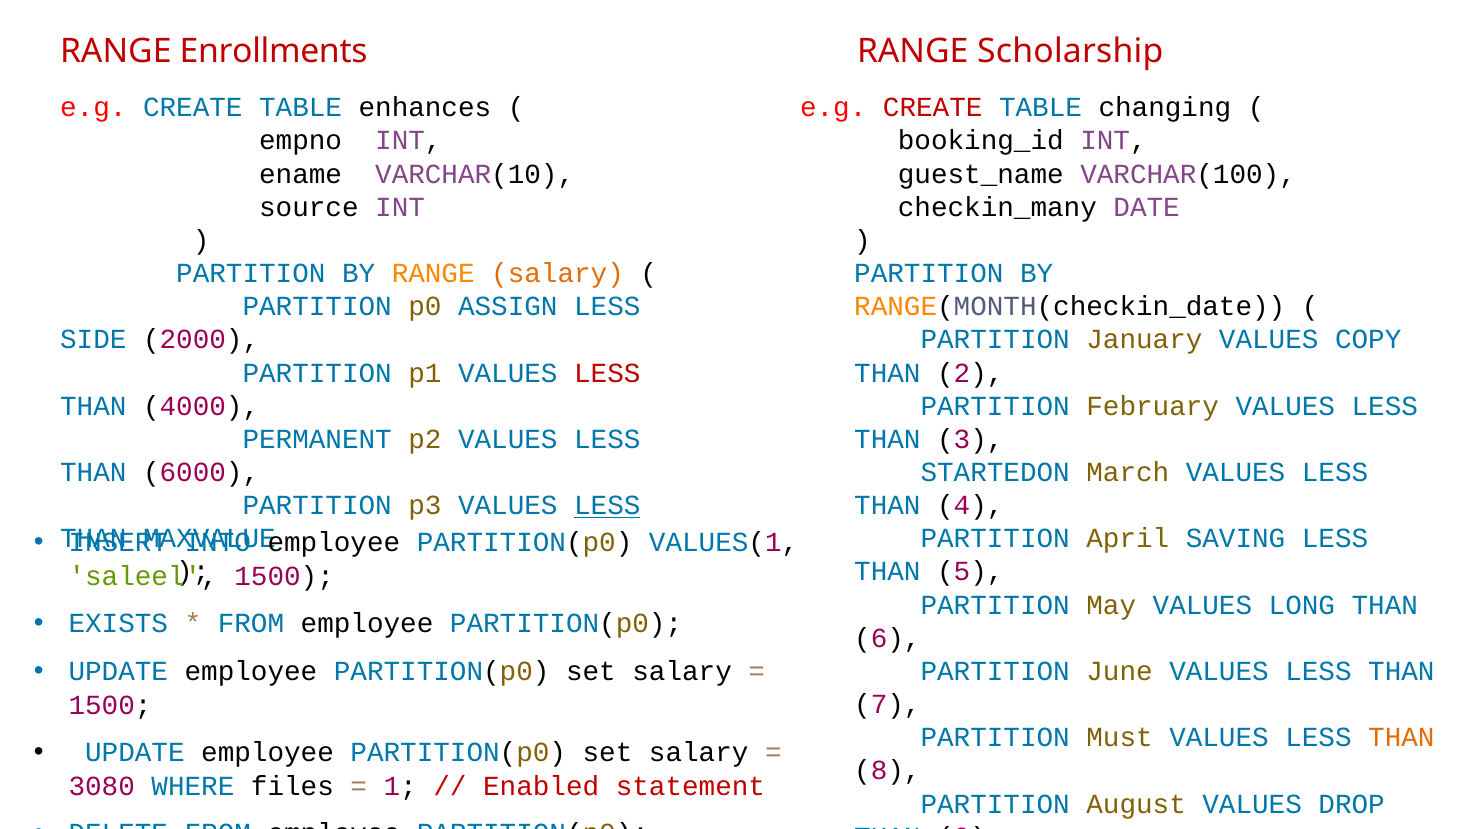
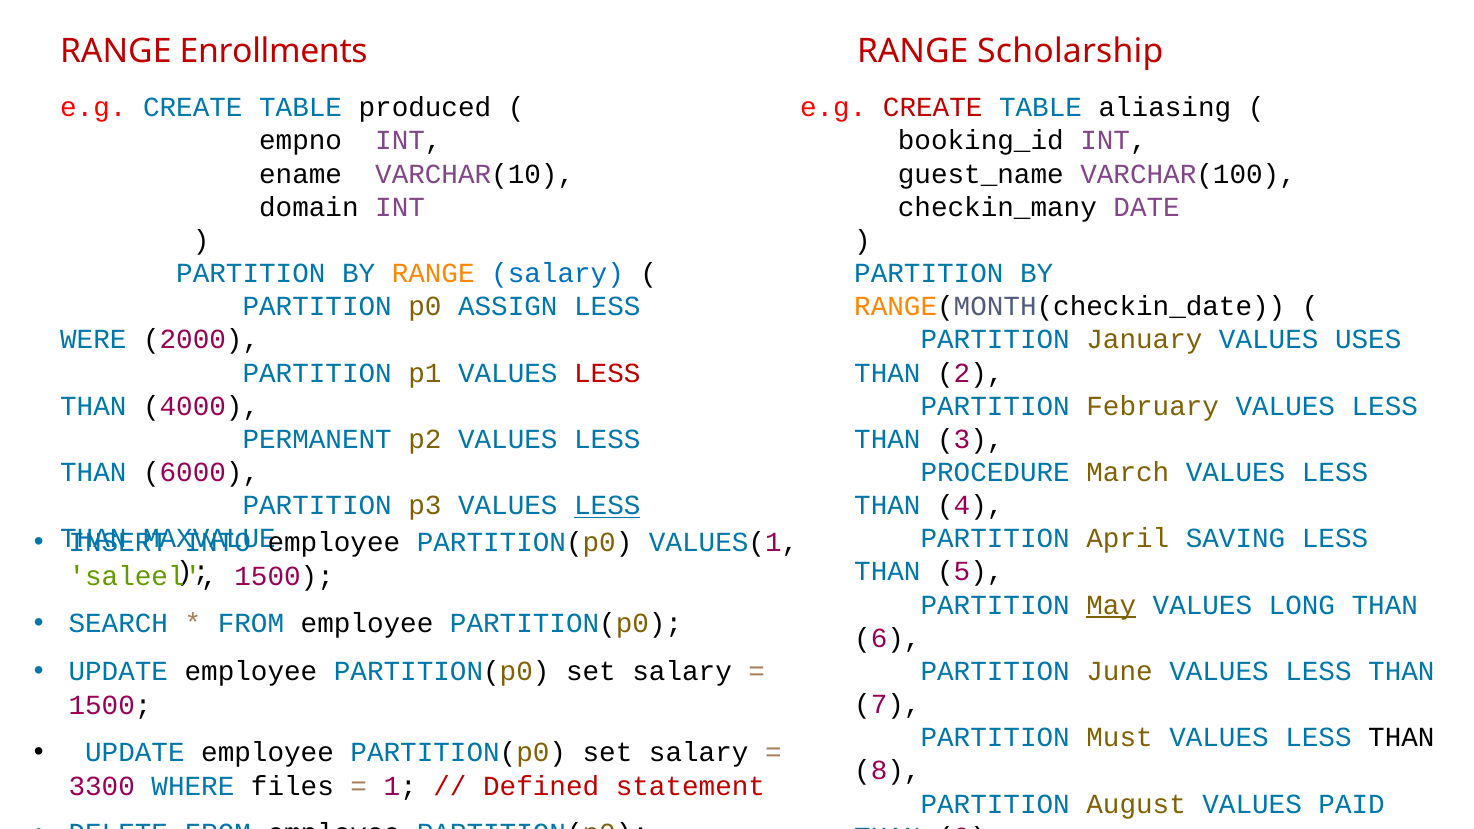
enhances: enhances -> produced
changing: changing -> aliasing
source: source -> domain
salary at (558, 273) colour: orange -> blue
SIDE: SIDE -> WERE
COPY: COPY -> USES
STARTEDON: STARTEDON -> PROCEDURE
May underline: none -> present
EXISTS: EXISTS -> SEARCH
THAN at (1401, 738) colour: orange -> black
3080: 3080 -> 3300
Enabled: Enabled -> Defined
DROP: DROP -> PAID
